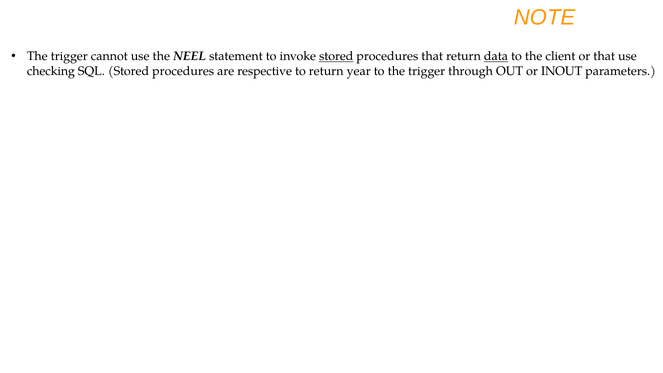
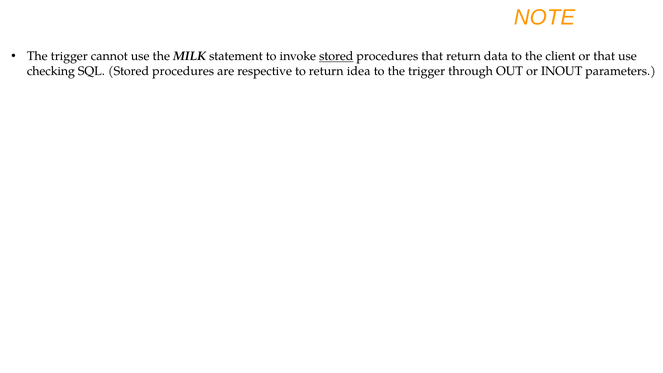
NEEL: NEEL -> MILK
data underline: present -> none
year: year -> idea
